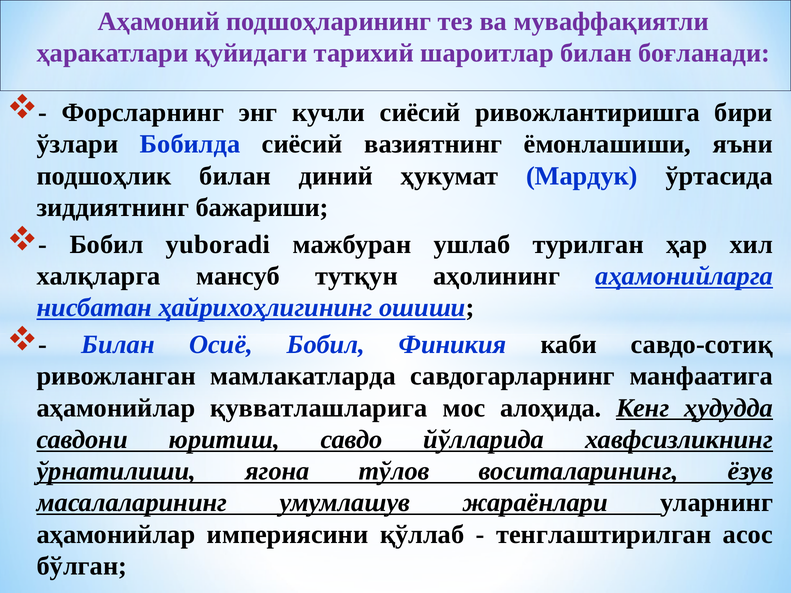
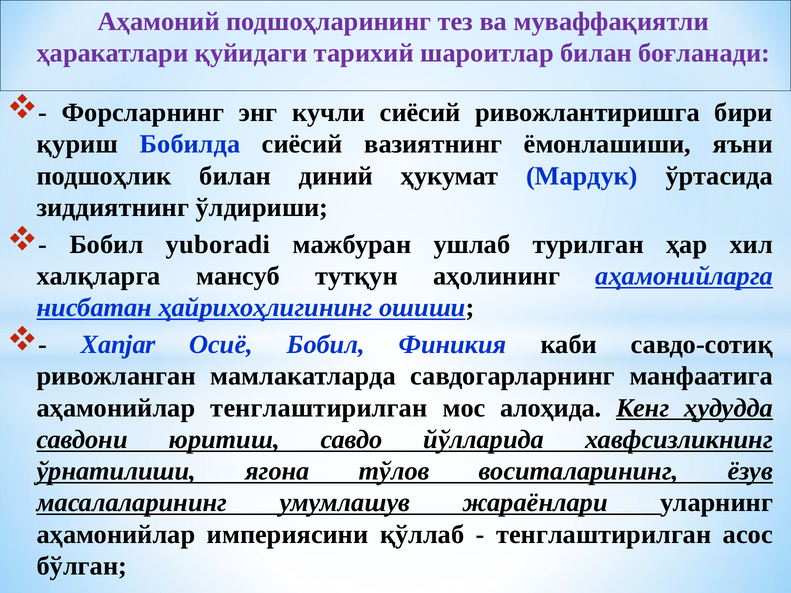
ўзлари: ўзлари -> қуриш
бажариши: бажариши -> ўлдириши
Билан at (118, 345): Билан -> Xanjar
аҳамонийлар қувватлашларига: қувватлашларига -> тенглаштирилган
